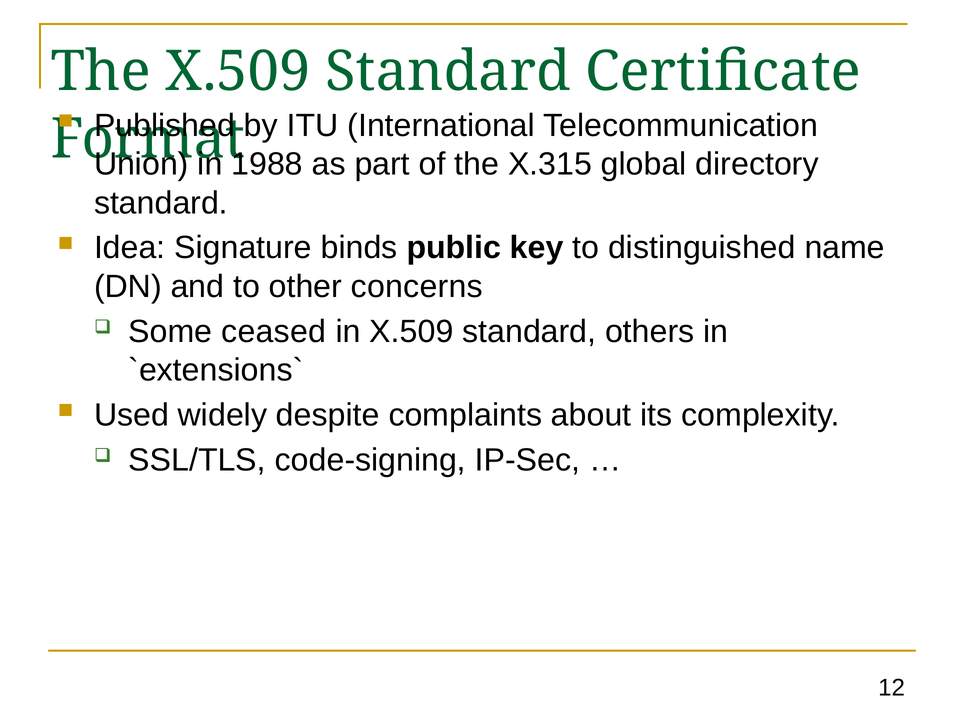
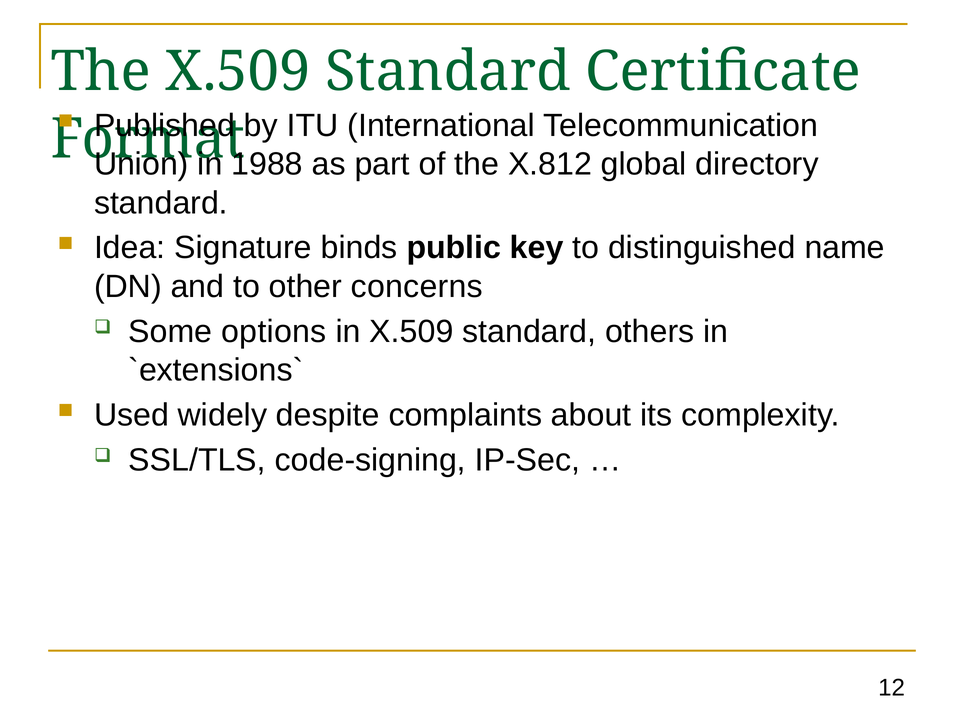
X.315: X.315 -> X.812
ceased: ceased -> options
